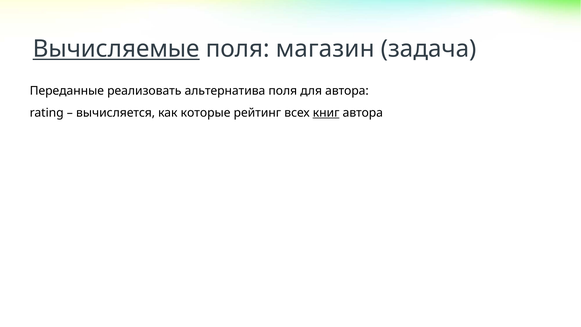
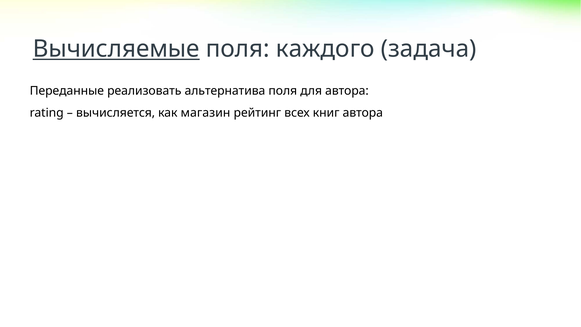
магазин: магазин -> каждого
которые: которые -> магазин
книг underline: present -> none
